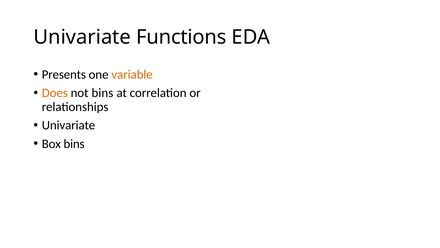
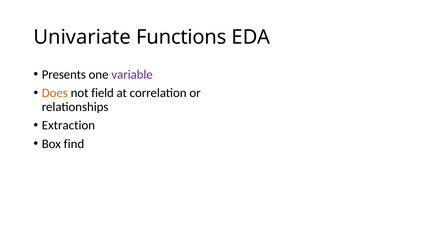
variable colour: orange -> purple
not bins: bins -> field
Univariate at (68, 125): Univariate -> Extraction
Box bins: bins -> find
